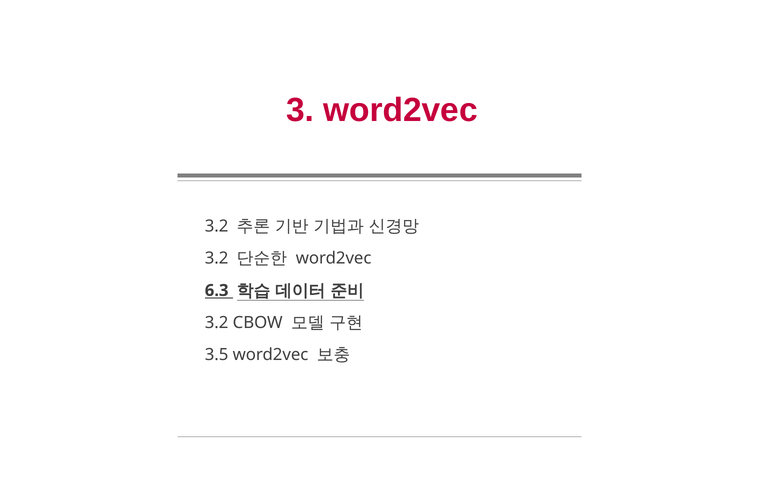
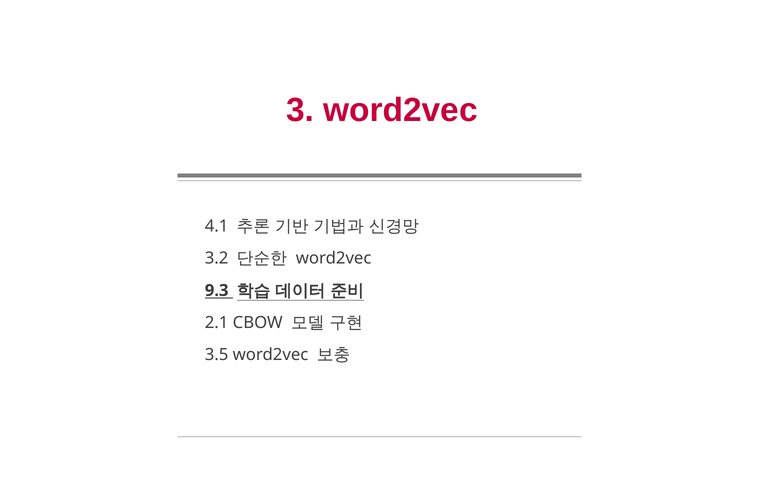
3.2 at (217, 226): 3.2 -> 4.1
6.3: 6.3 -> 9.3
3.2 at (217, 322): 3.2 -> 2.1
